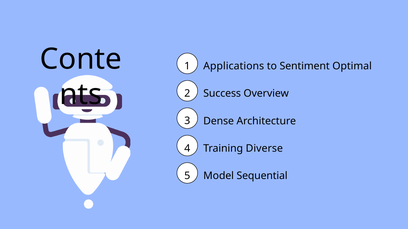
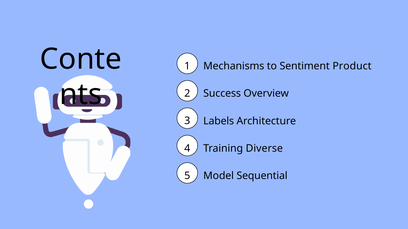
Applications: Applications -> Mechanisms
Optimal: Optimal -> Product
Dense: Dense -> Labels
